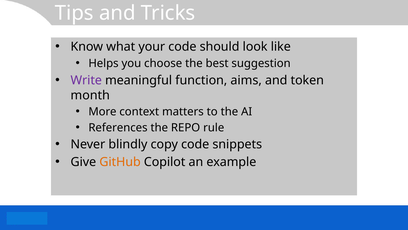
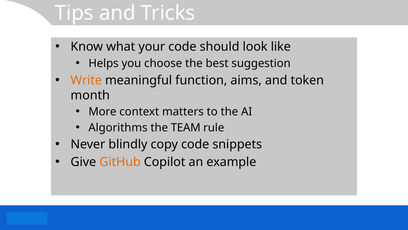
Write colour: purple -> orange
References: References -> Algorithms
REPO: REPO -> TEAM
